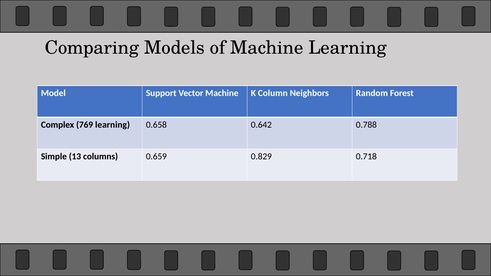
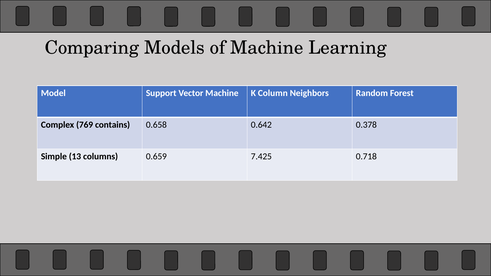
769 learning: learning -> contains
0.788: 0.788 -> 0.378
0.829: 0.829 -> 7.425
